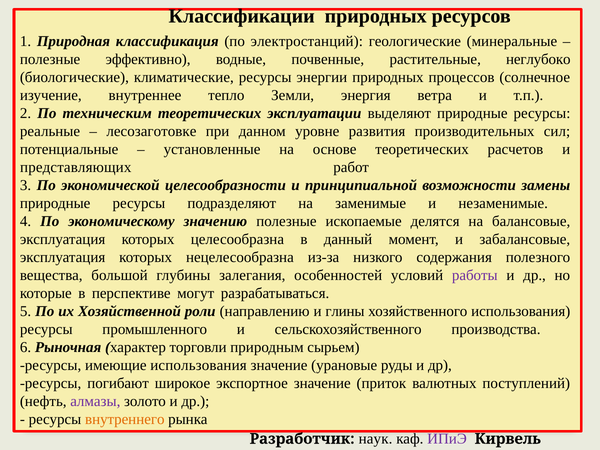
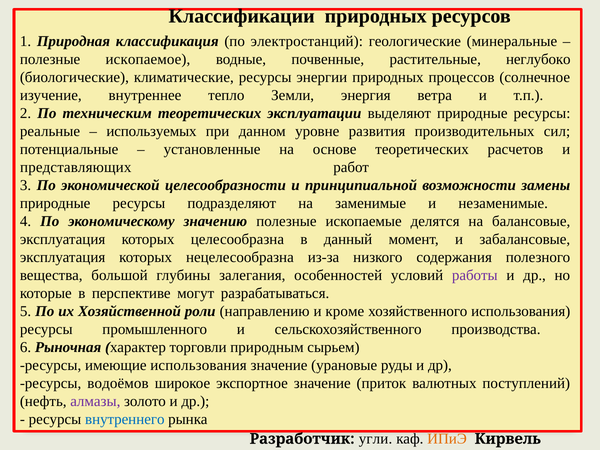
эффективно: эффективно -> ископаемое
лесозаготовке: лесозаготовке -> используемых
глины: глины -> кроме
погибают: погибают -> водоёмов
внутреннего colour: orange -> blue
наук: наук -> угли
ИПиЭ colour: purple -> orange
